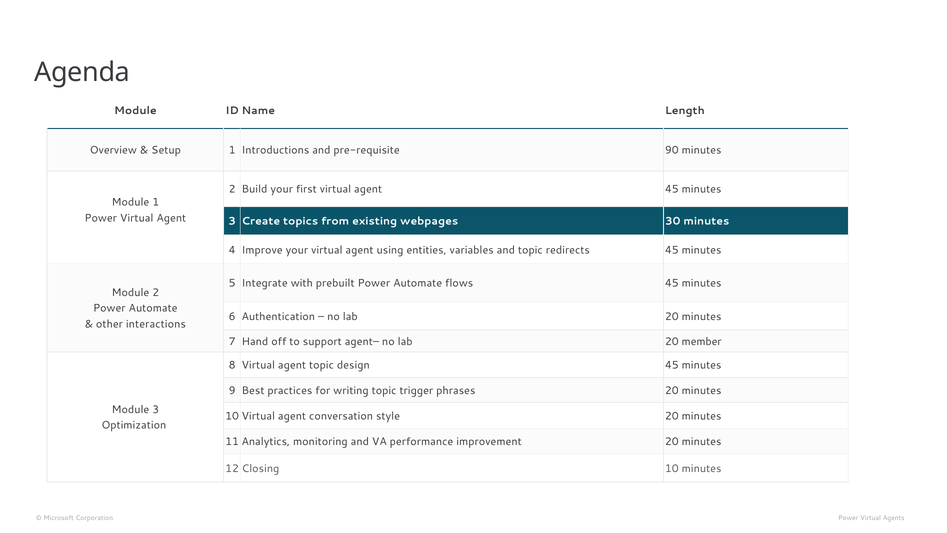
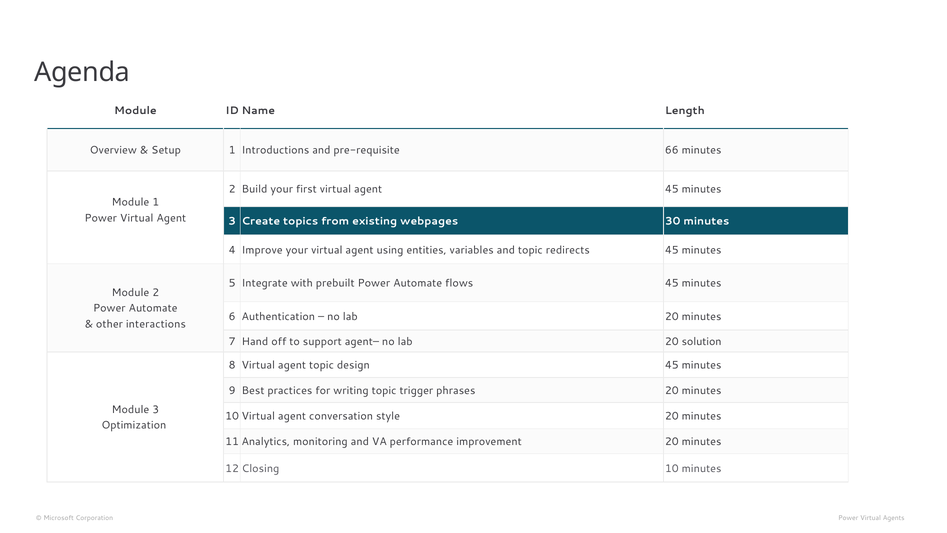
90: 90 -> 66
member: member -> solution
